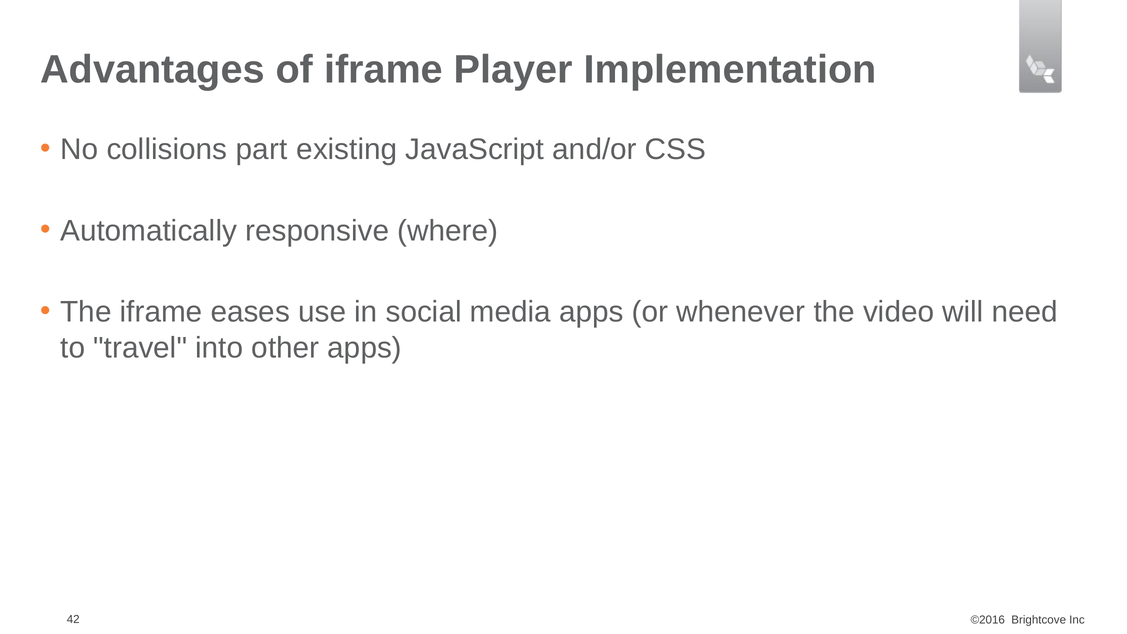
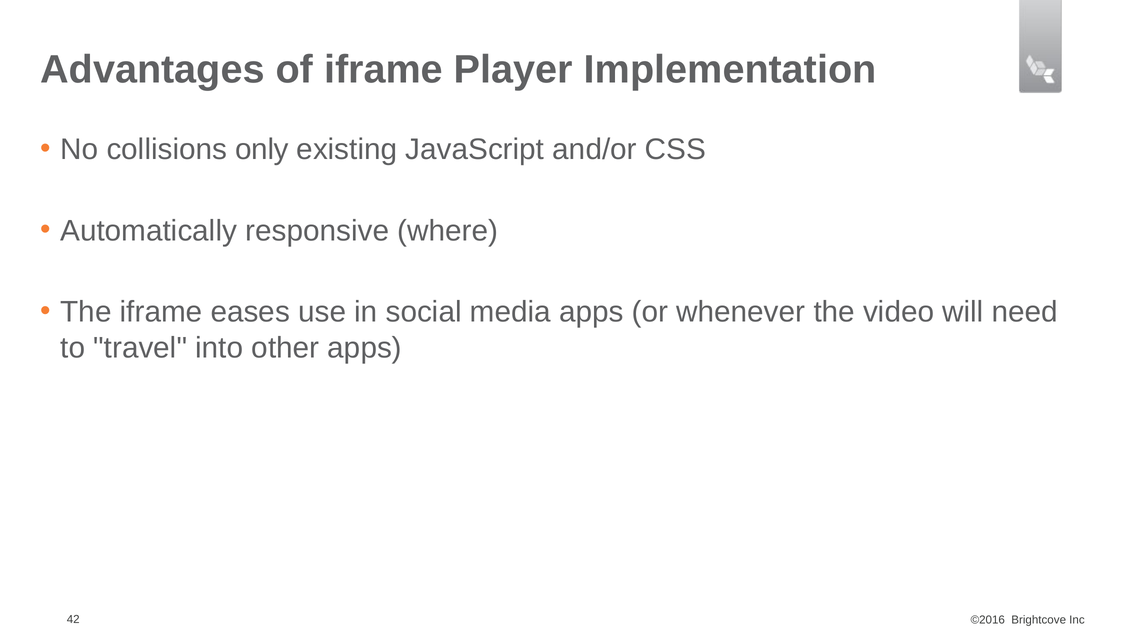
part: part -> only
